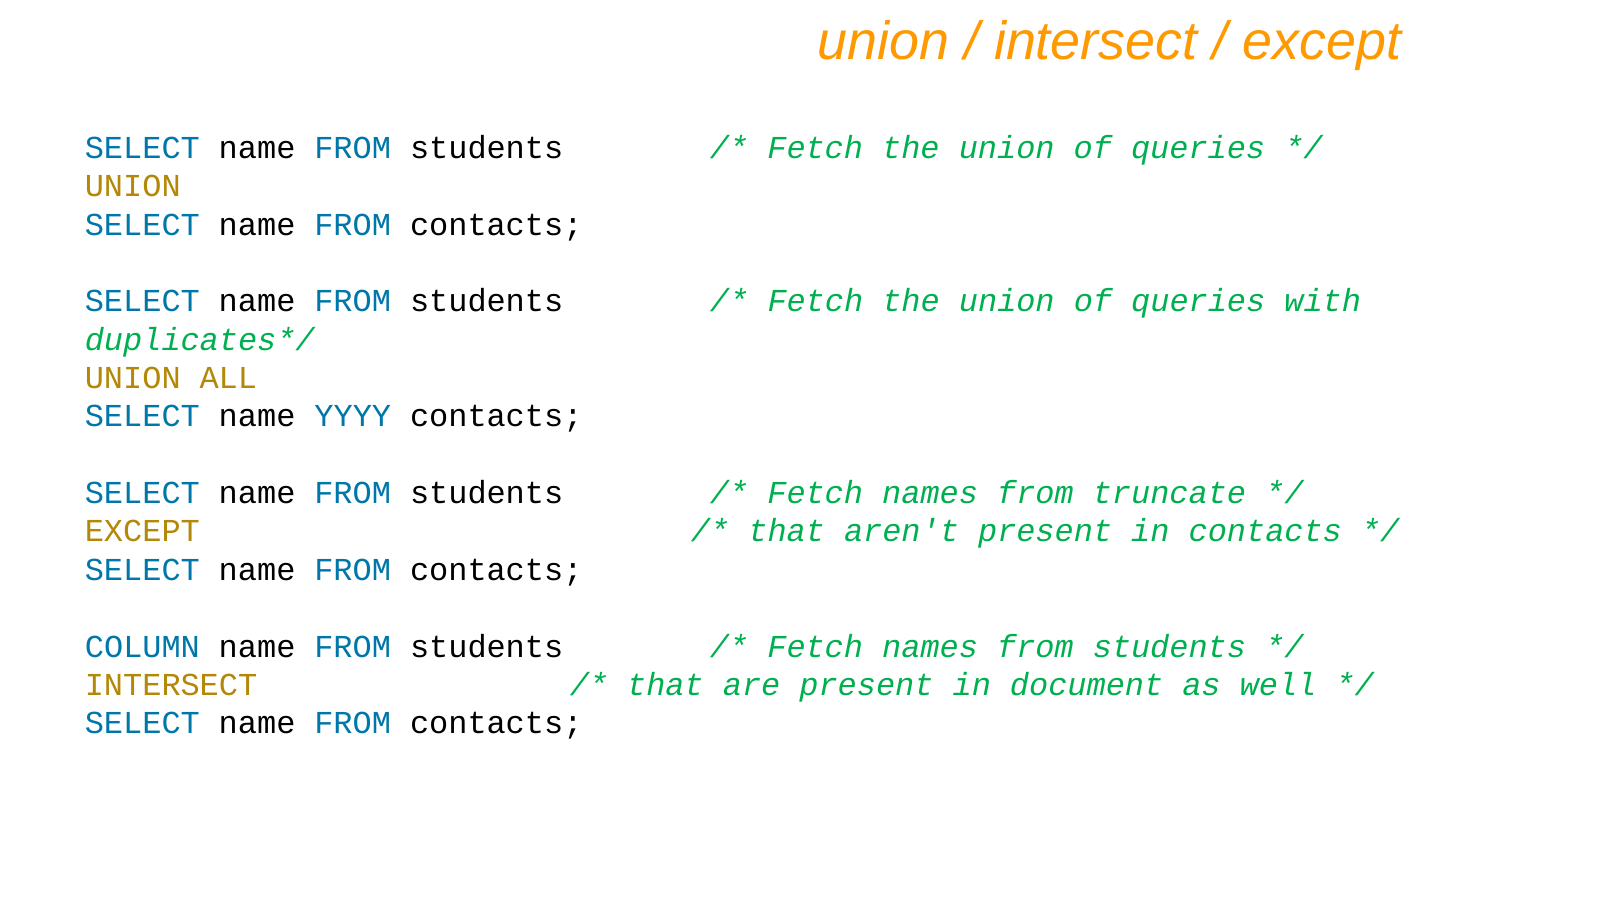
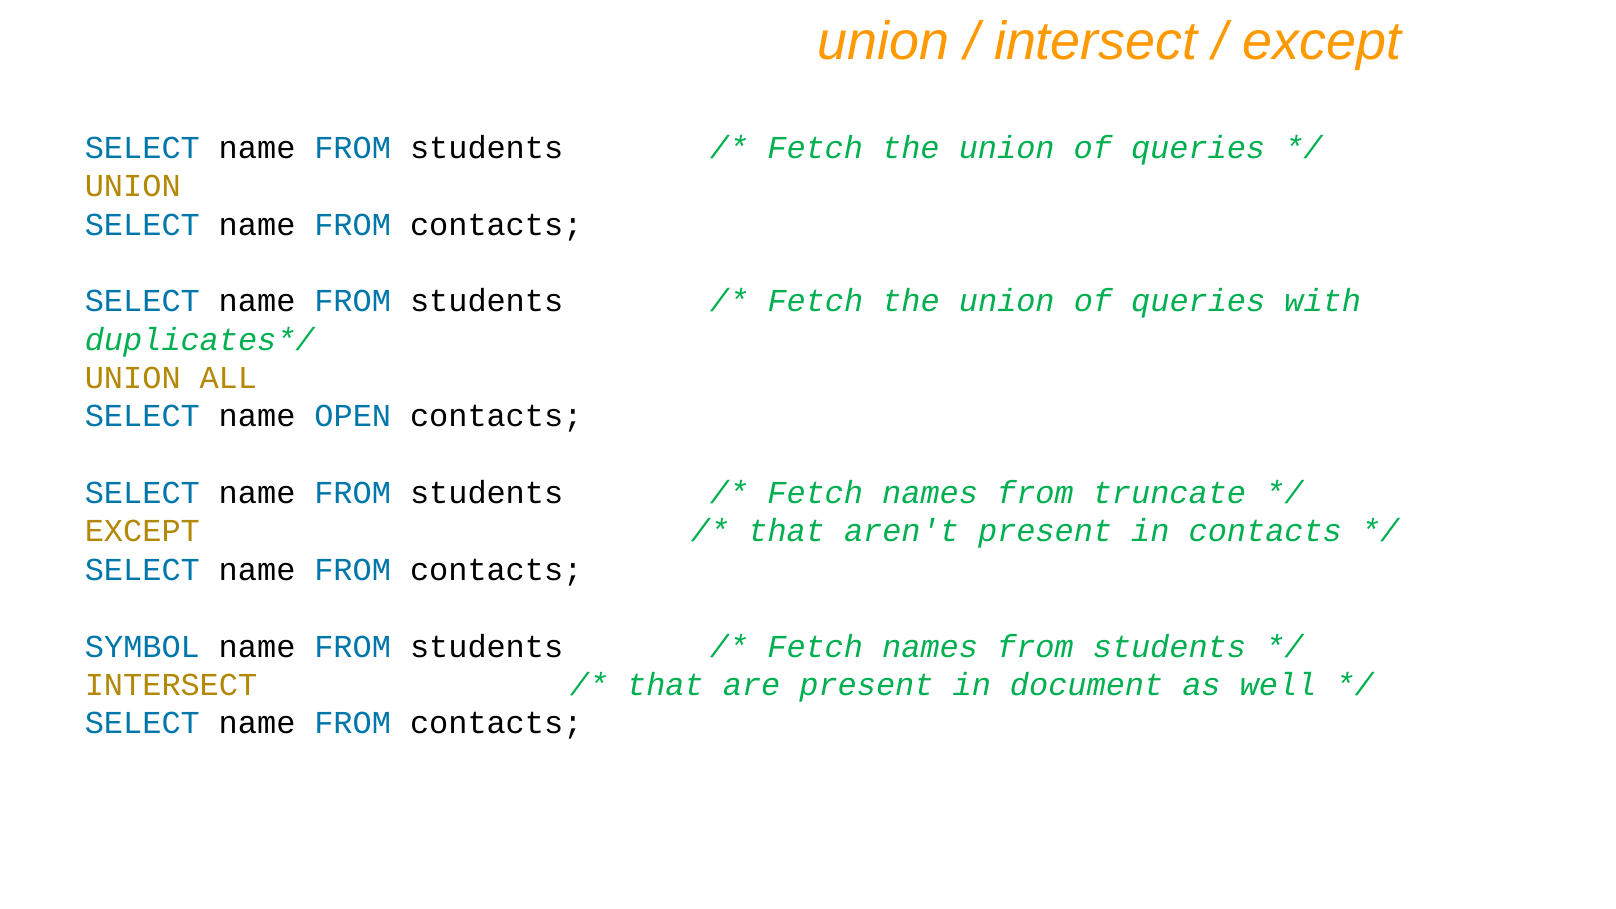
YYYY: YYYY -> OPEN
COLUMN: COLUMN -> SYMBOL
